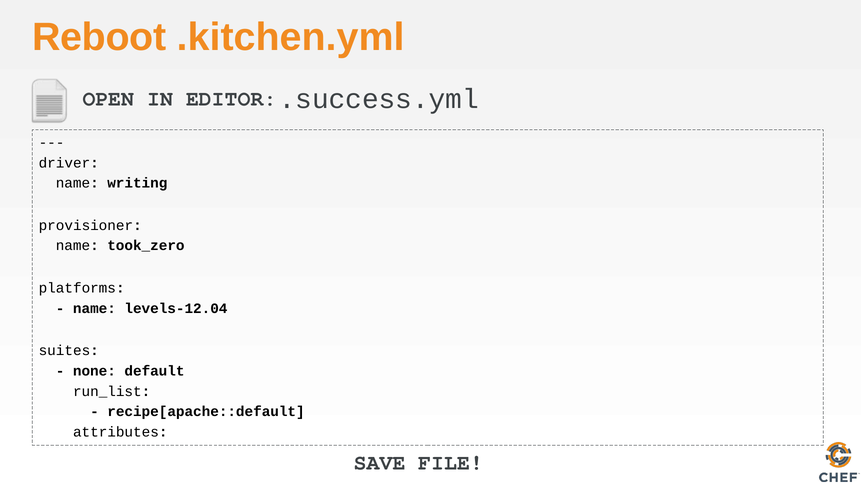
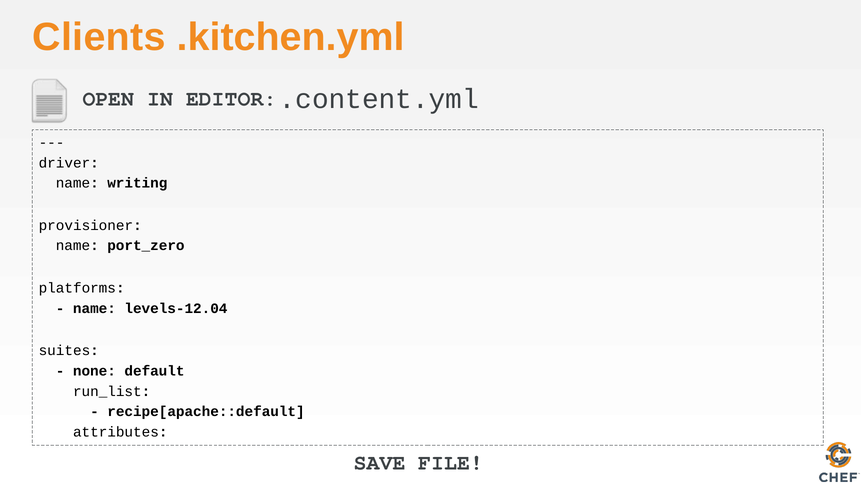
Reboot: Reboot -> Clients
.success.yml: .success.yml -> .content.yml
took_zero: took_zero -> port_zero
